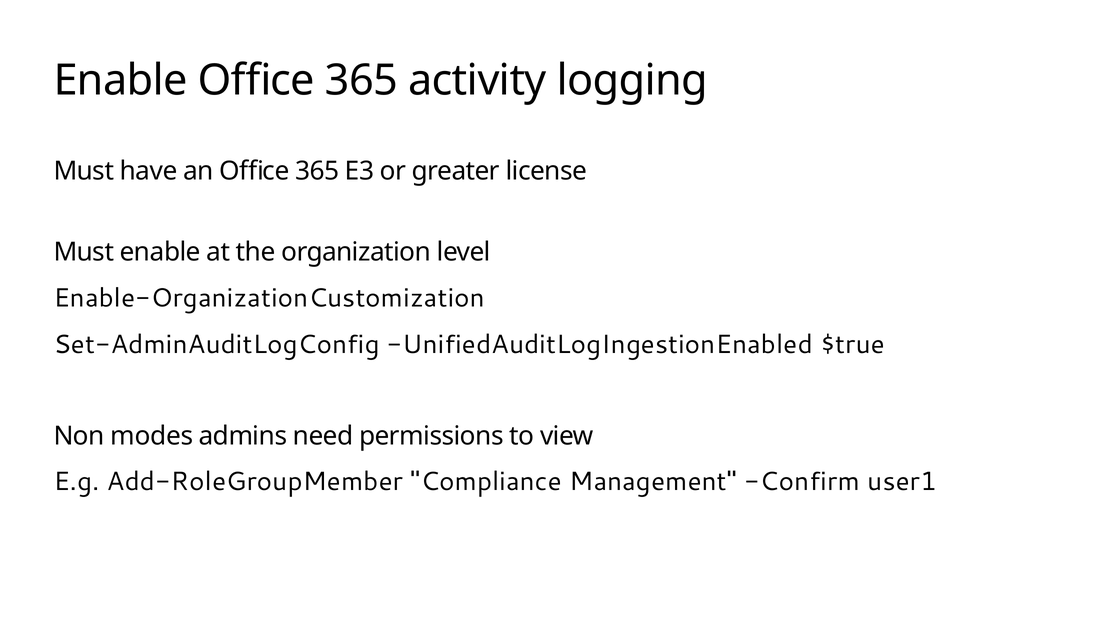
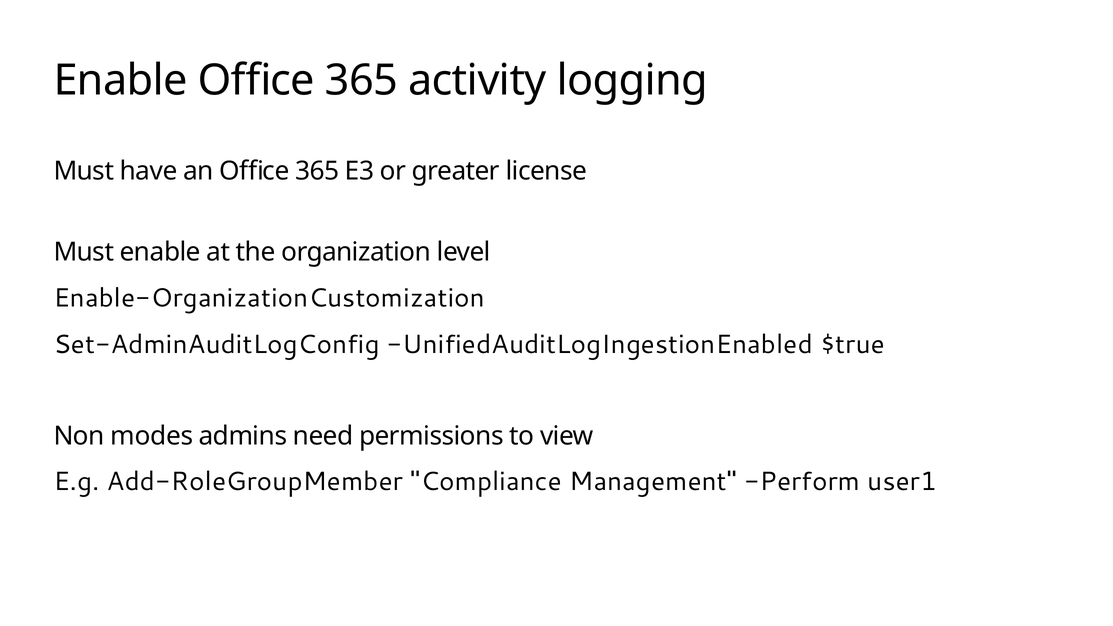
Confirm: Confirm -> Perform
